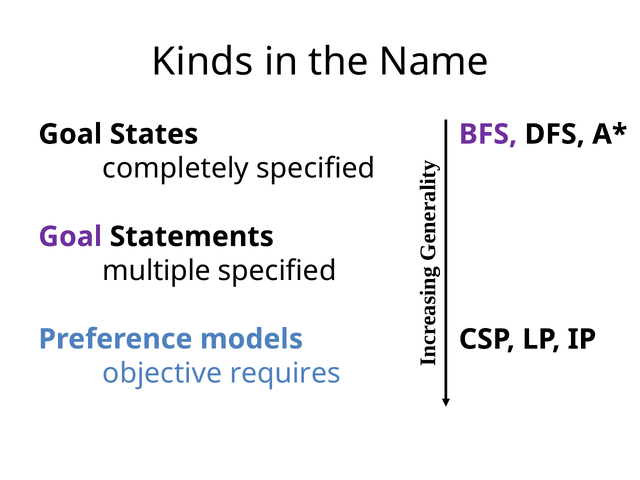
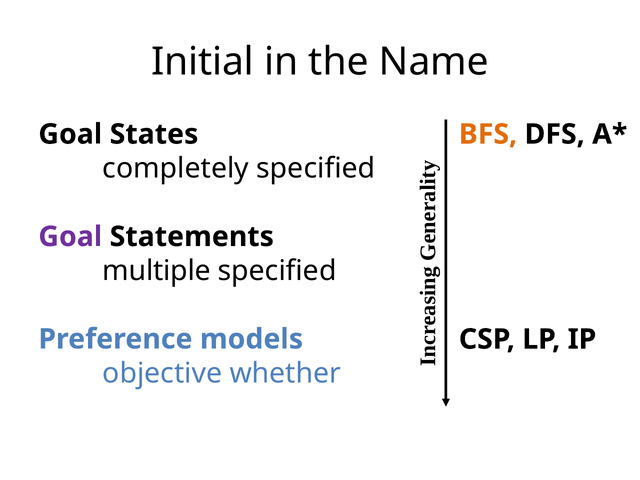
Kinds: Kinds -> Initial
BFS colour: purple -> orange
requires: requires -> whether
